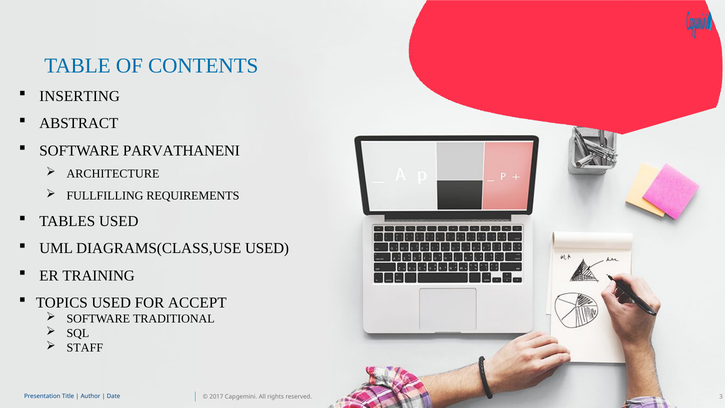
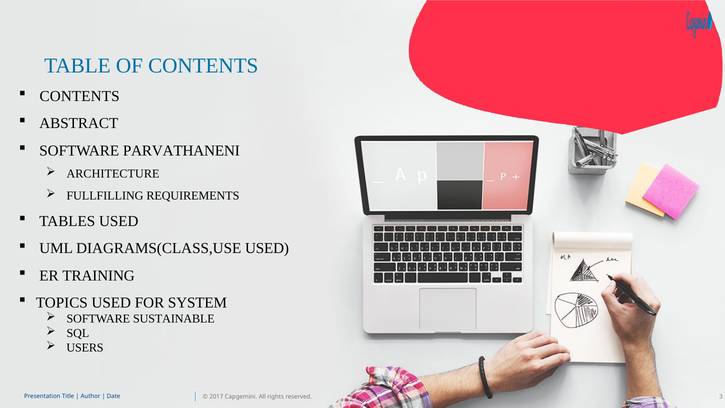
INSERTING at (80, 96): INSERTING -> CONTENTS
ACCEPT: ACCEPT -> SYSTEM
TRADITIONAL: TRADITIONAL -> SUSTAINABLE
STAFF: STAFF -> USERS
